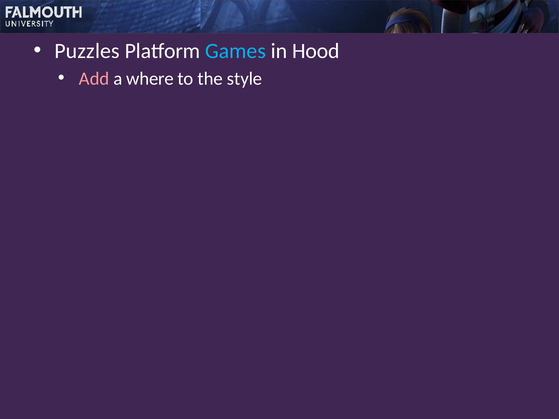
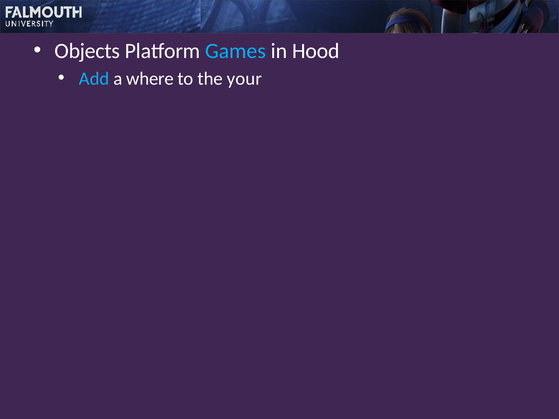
Puzzles: Puzzles -> Objects
Add colour: pink -> light blue
style: style -> your
